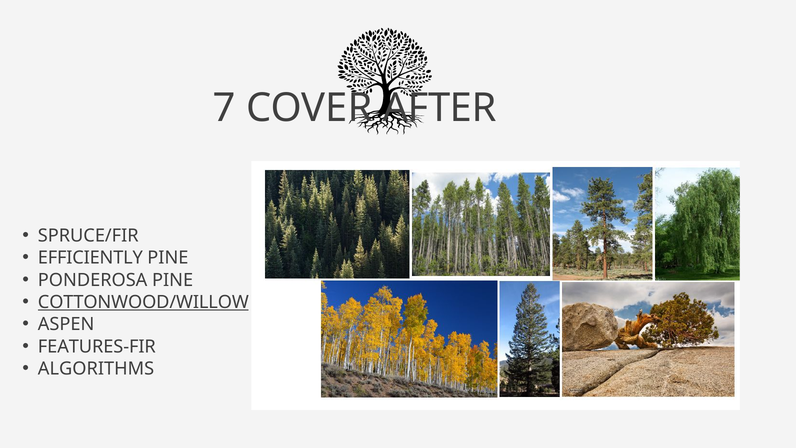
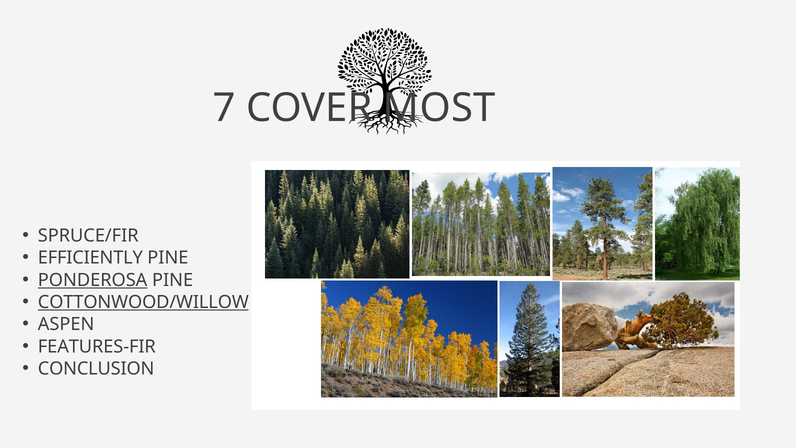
AFTER: AFTER -> MOST
PONDEROSA underline: none -> present
ALGORITHMS: ALGORITHMS -> CONCLUSION
